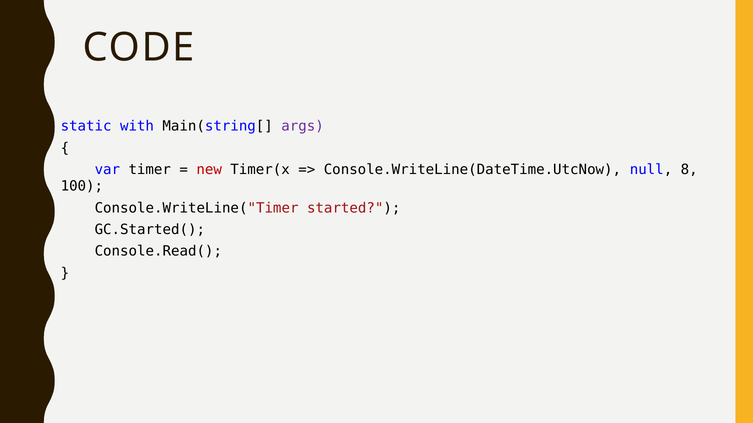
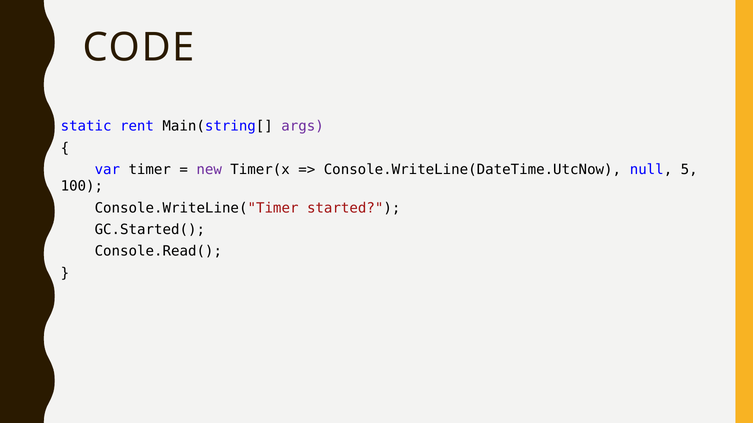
with: with -> rent
new colour: red -> purple
8: 8 -> 5
